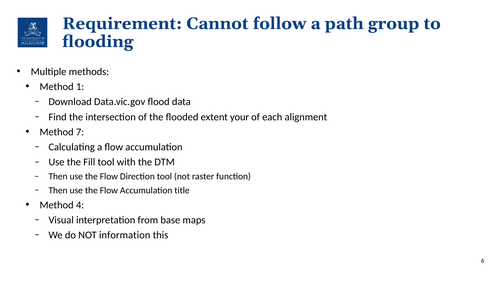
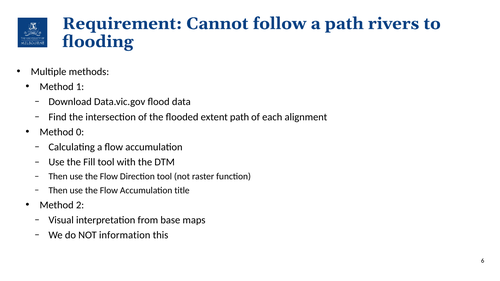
group: group -> rivers
extent your: your -> path
7: 7 -> 0
4: 4 -> 2
